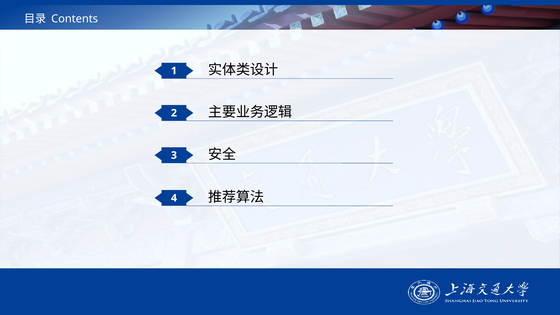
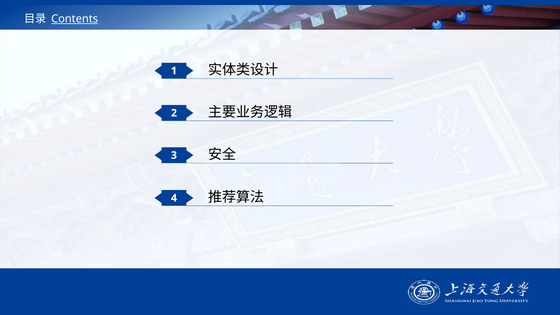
Contents underline: none -> present
